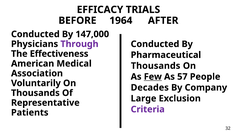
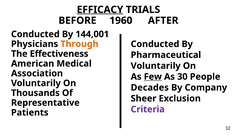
EFFICACY underline: none -> present
1964: 1964 -> 1960
147,000: 147,000 -> 144,001
Through colour: purple -> orange
Thousands at (156, 66): Thousands -> Voluntarily
57: 57 -> 30
Large: Large -> Sheer
